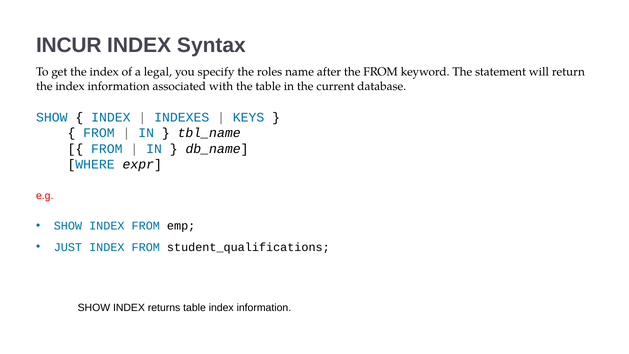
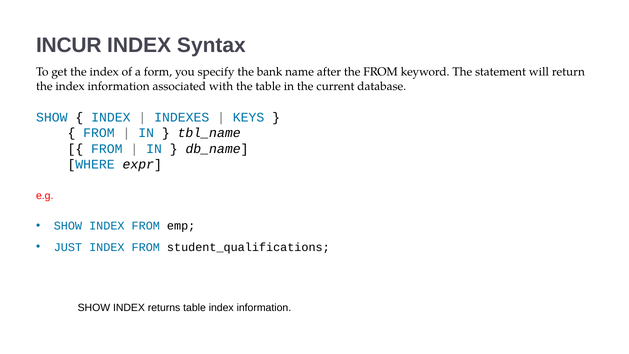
legal: legal -> form
roles: roles -> bank
